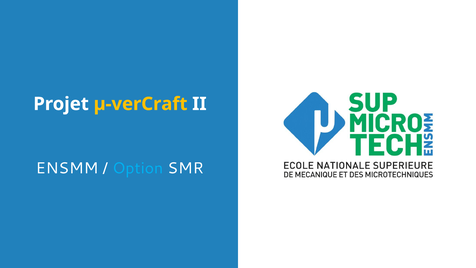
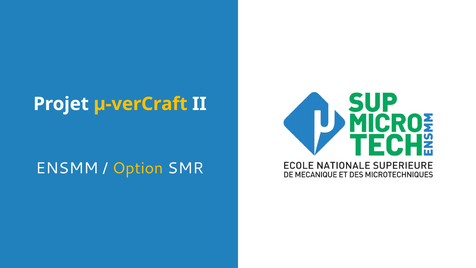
Option colour: light blue -> yellow
